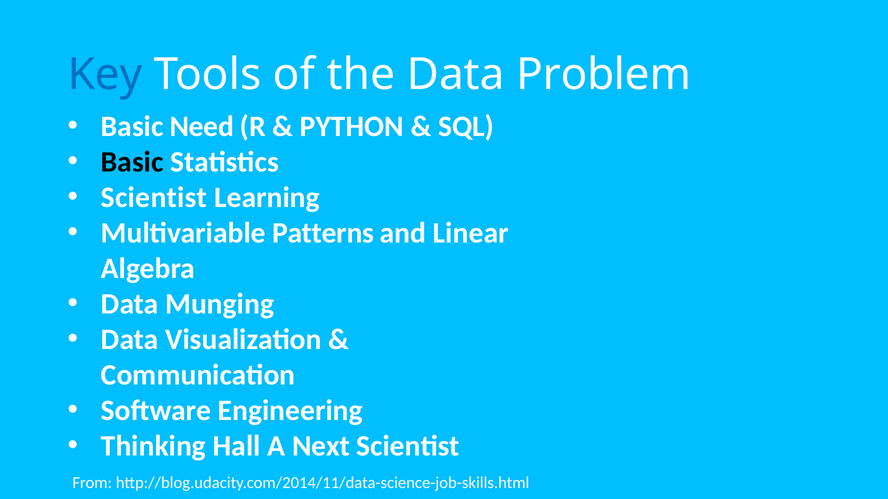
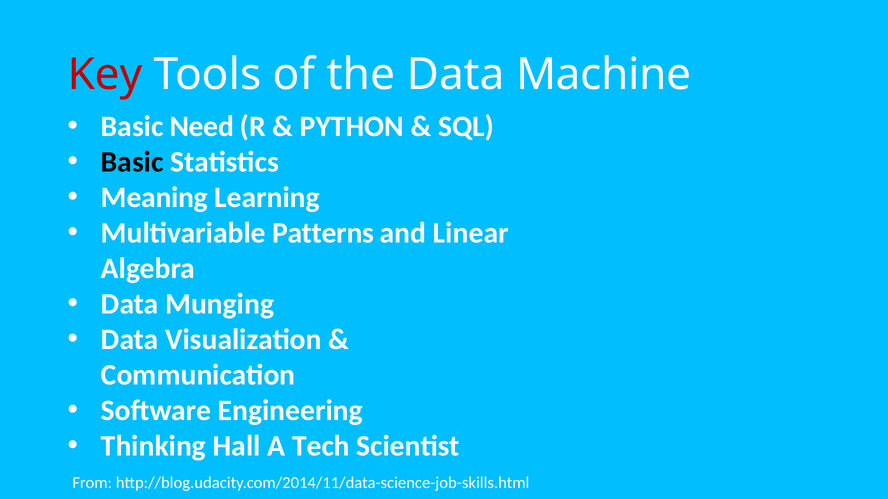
Key colour: blue -> red
Problem: Problem -> Machine
Scientist at (154, 198): Scientist -> Meaning
Next: Next -> Tech
